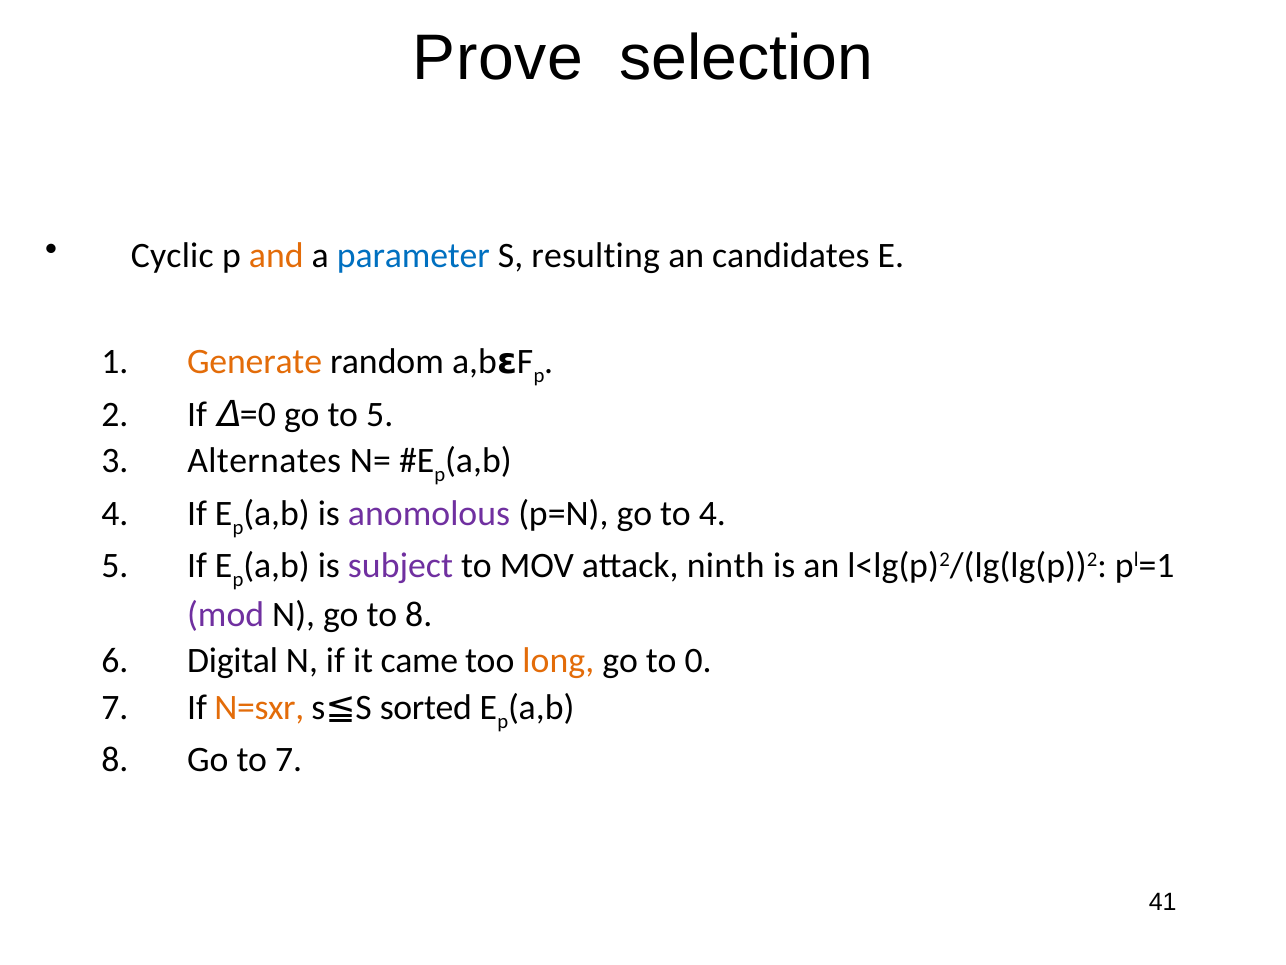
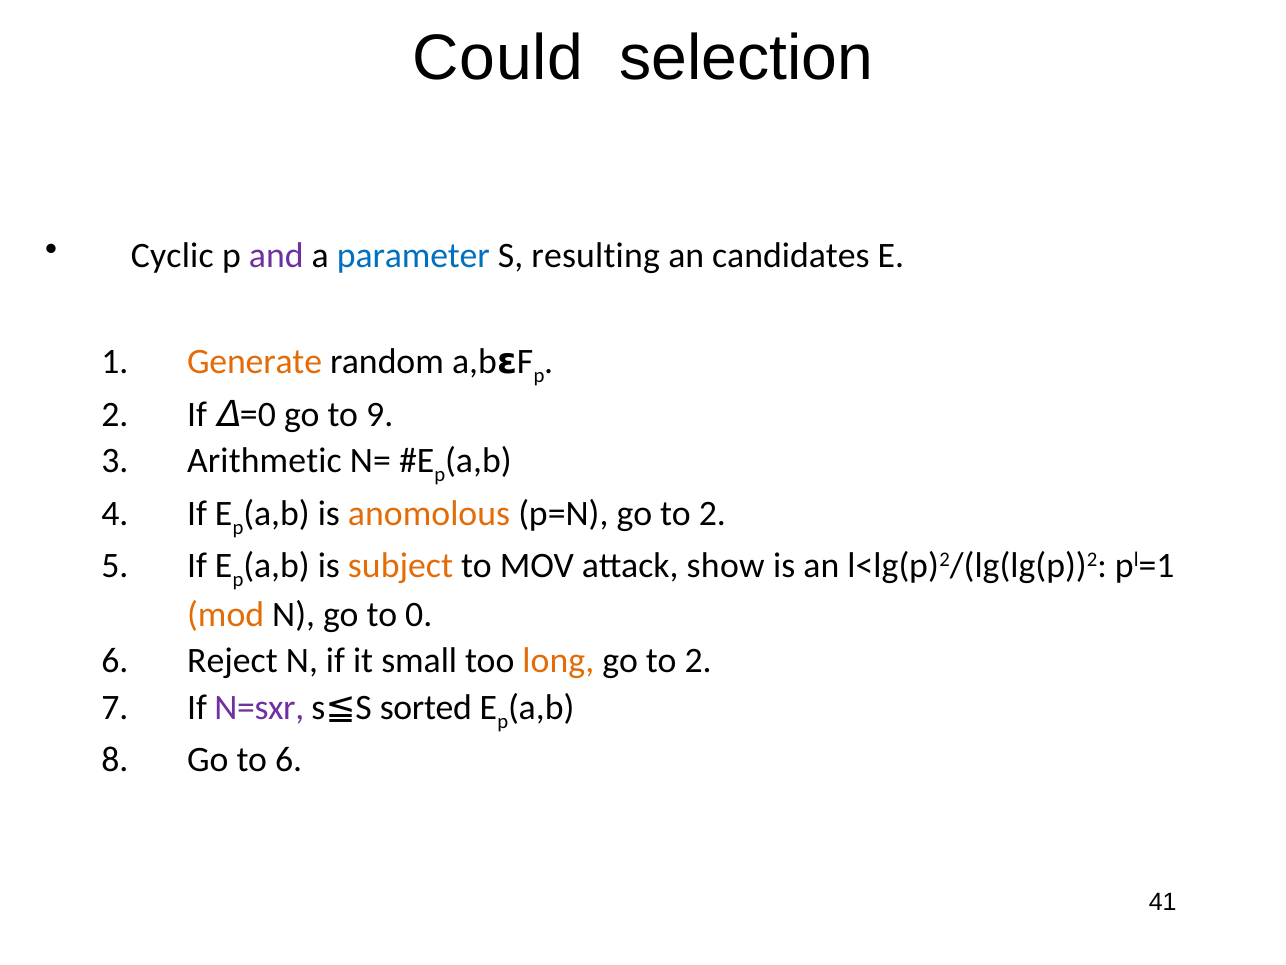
Prove: Prove -> Could
and colour: orange -> purple
to 5: 5 -> 9
Alternates: Alternates -> Arithmetic
anomolous colour: purple -> orange
p=N go to 4: 4 -> 2
subject colour: purple -> orange
ninth: ninth -> show
mod colour: purple -> orange
to 8: 8 -> 0
Digital: Digital -> Reject
came: came -> small
0 at (698, 661): 0 -> 2
N=sxr colour: orange -> purple
to 7: 7 -> 6
